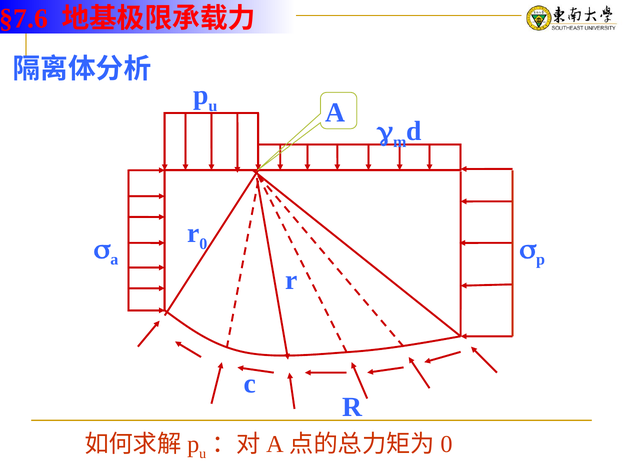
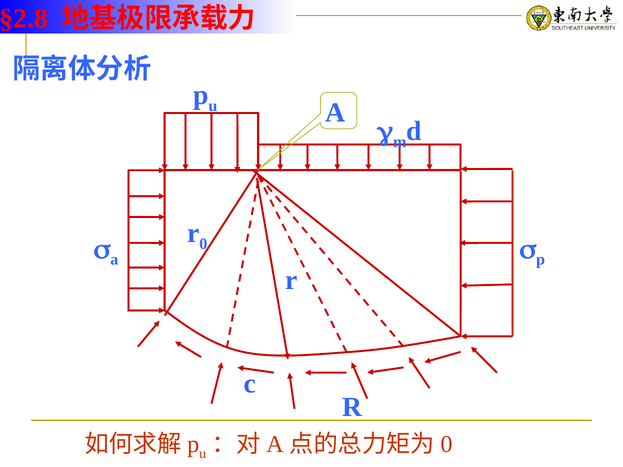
§7.6: §7.6 -> §2.8
